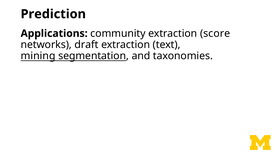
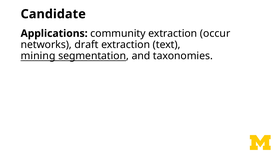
Prediction: Prediction -> Candidate
score: score -> occur
